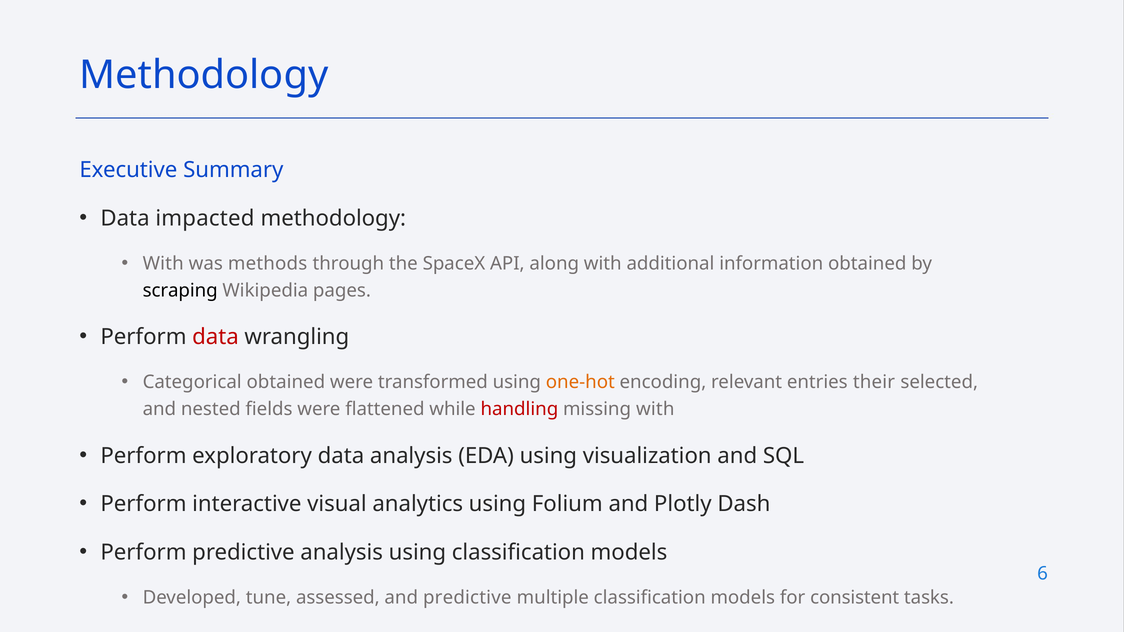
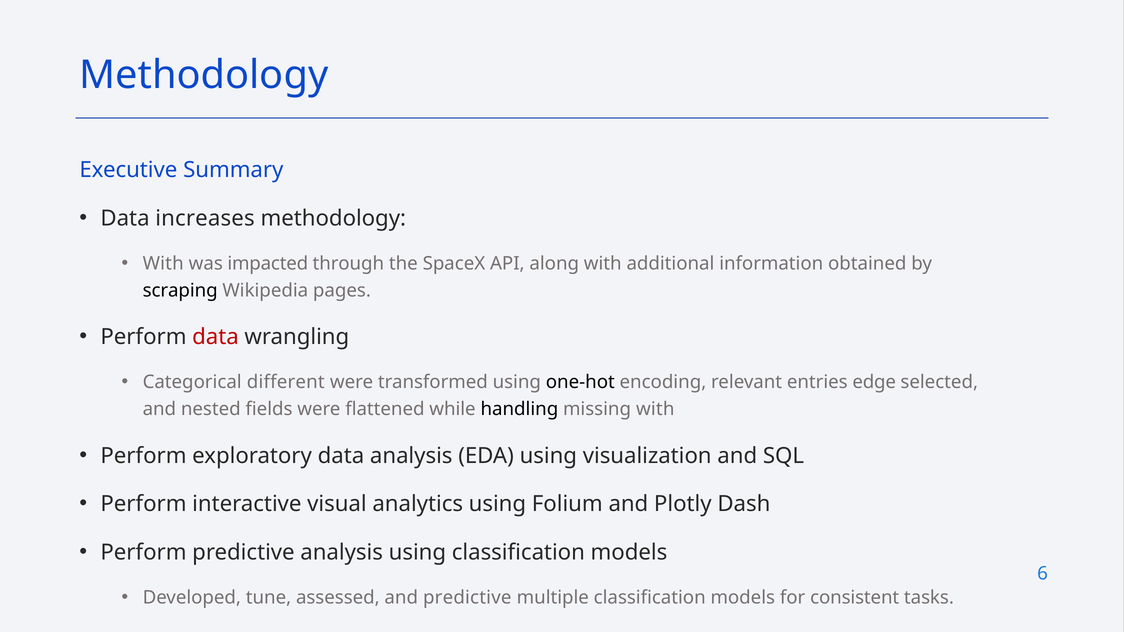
impacted: impacted -> increases
methods: methods -> impacted
Categorical obtained: obtained -> different
one-hot colour: orange -> black
their: their -> edge
handling colour: red -> black
